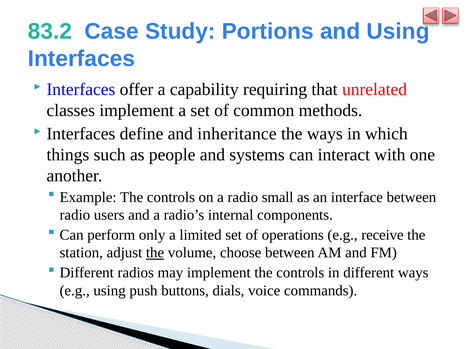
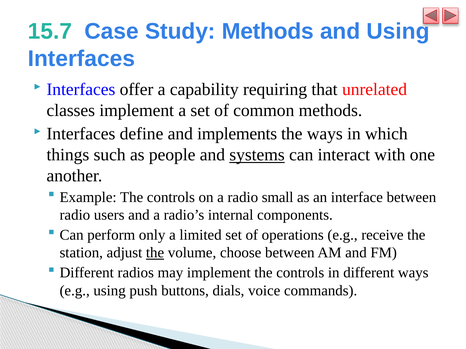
83.2: 83.2 -> 15.7
Study Portions: Portions -> Methods
inheritance: inheritance -> implements
systems underline: none -> present
